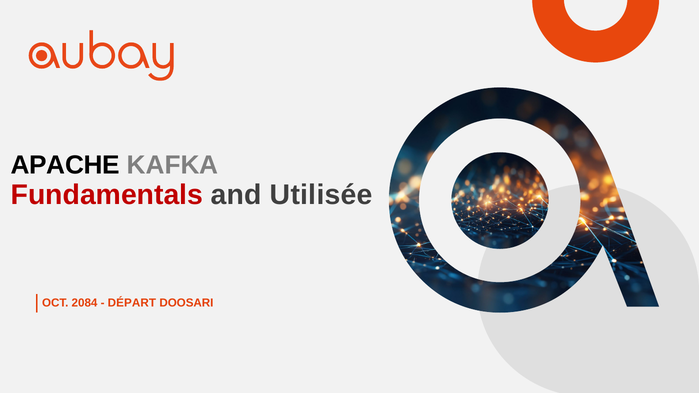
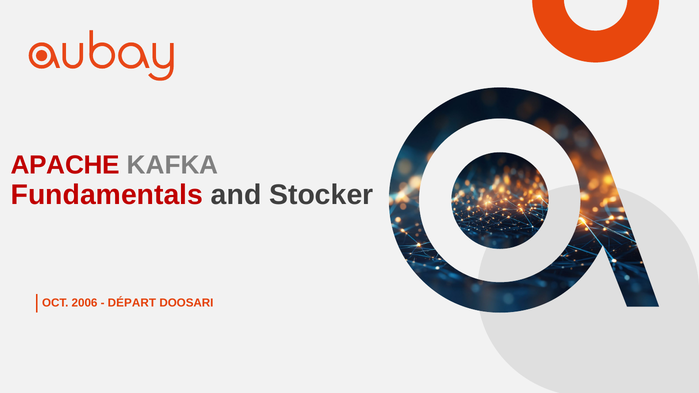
APACHE colour: black -> red
Utilisée: Utilisée -> Stocker
2084: 2084 -> 2006
